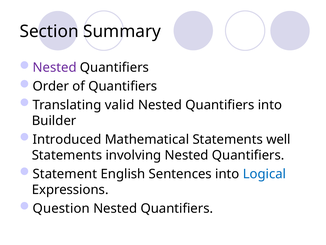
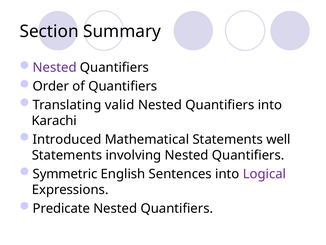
Builder: Builder -> Karachi
Statement: Statement -> Symmetric
Logical colour: blue -> purple
Question: Question -> Predicate
